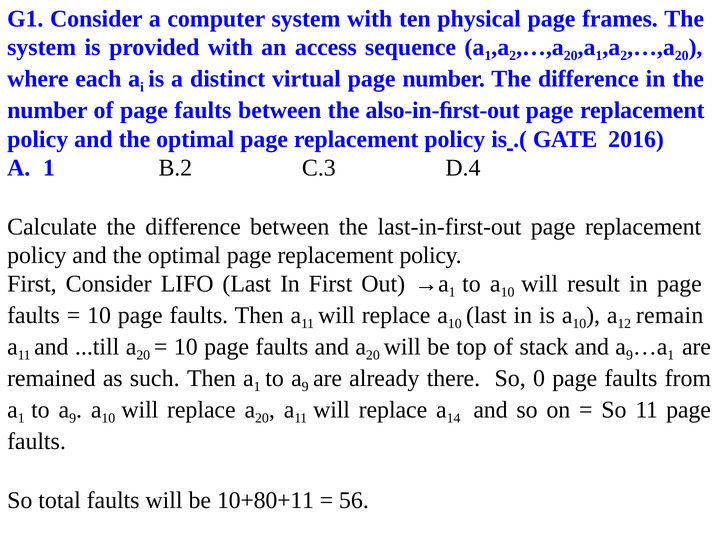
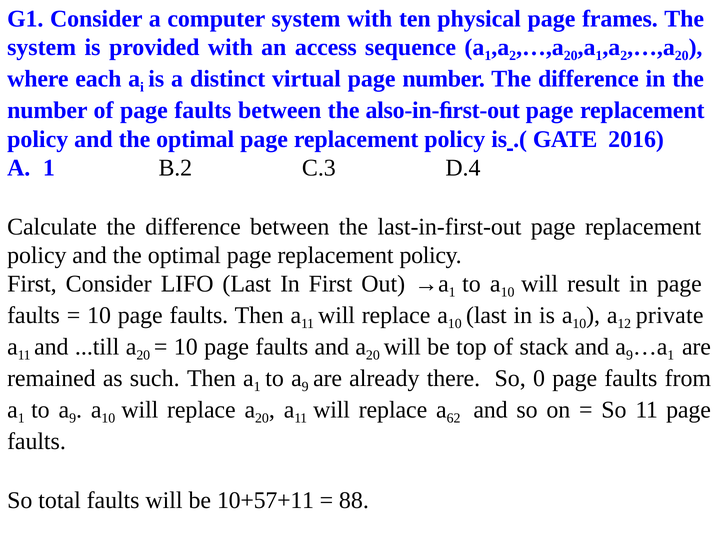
remain: remain -> private
14: 14 -> 62
10+80+11: 10+80+11 -> 10+57+11
56: 56 -> 88
